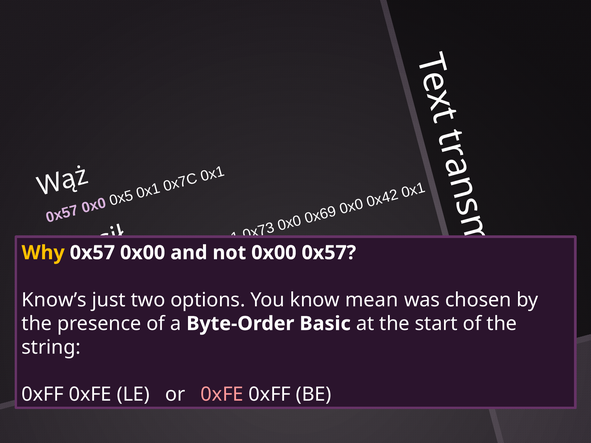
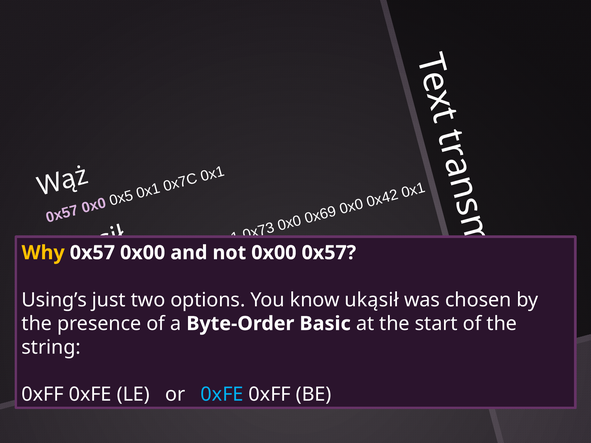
Know’s: Know’s -> Using’s
mean: mean -> ukąsił
0xFE at (222, 395) colour: pink -> light blue
